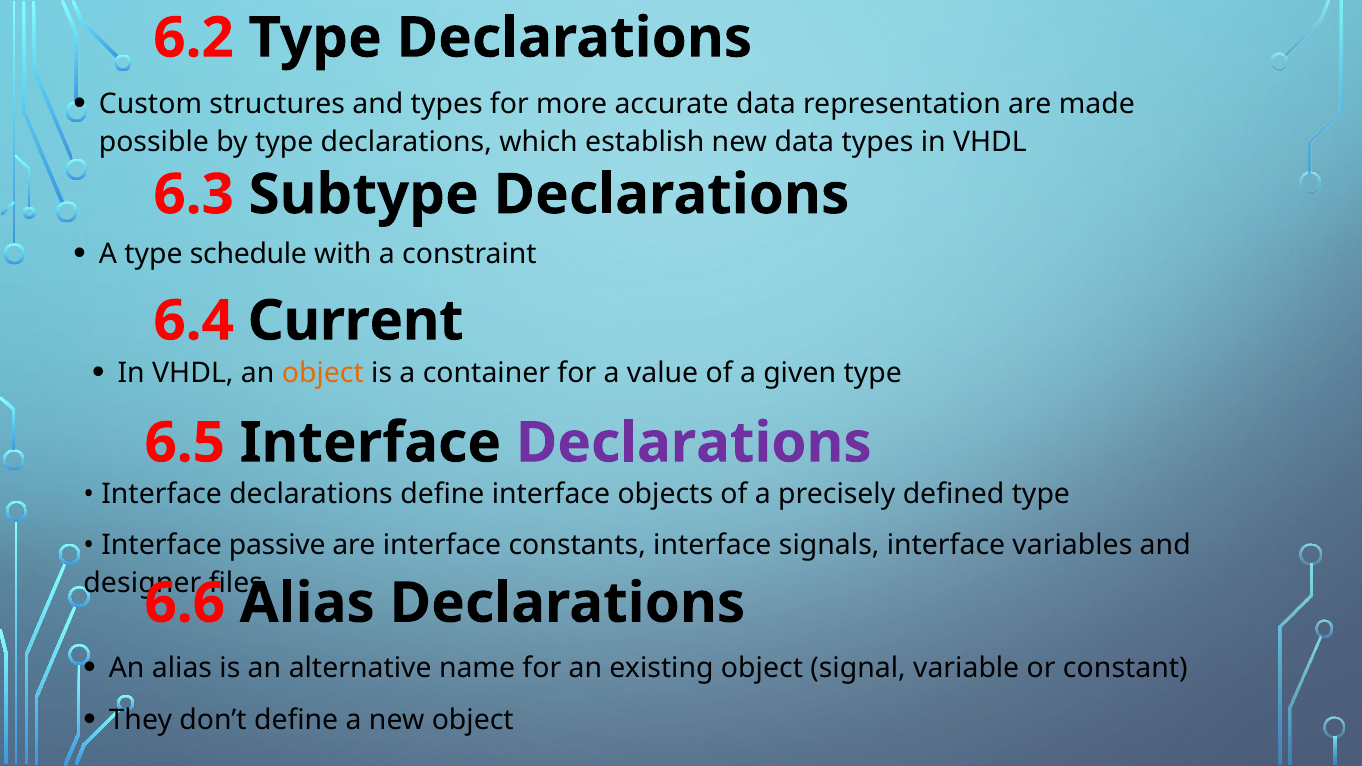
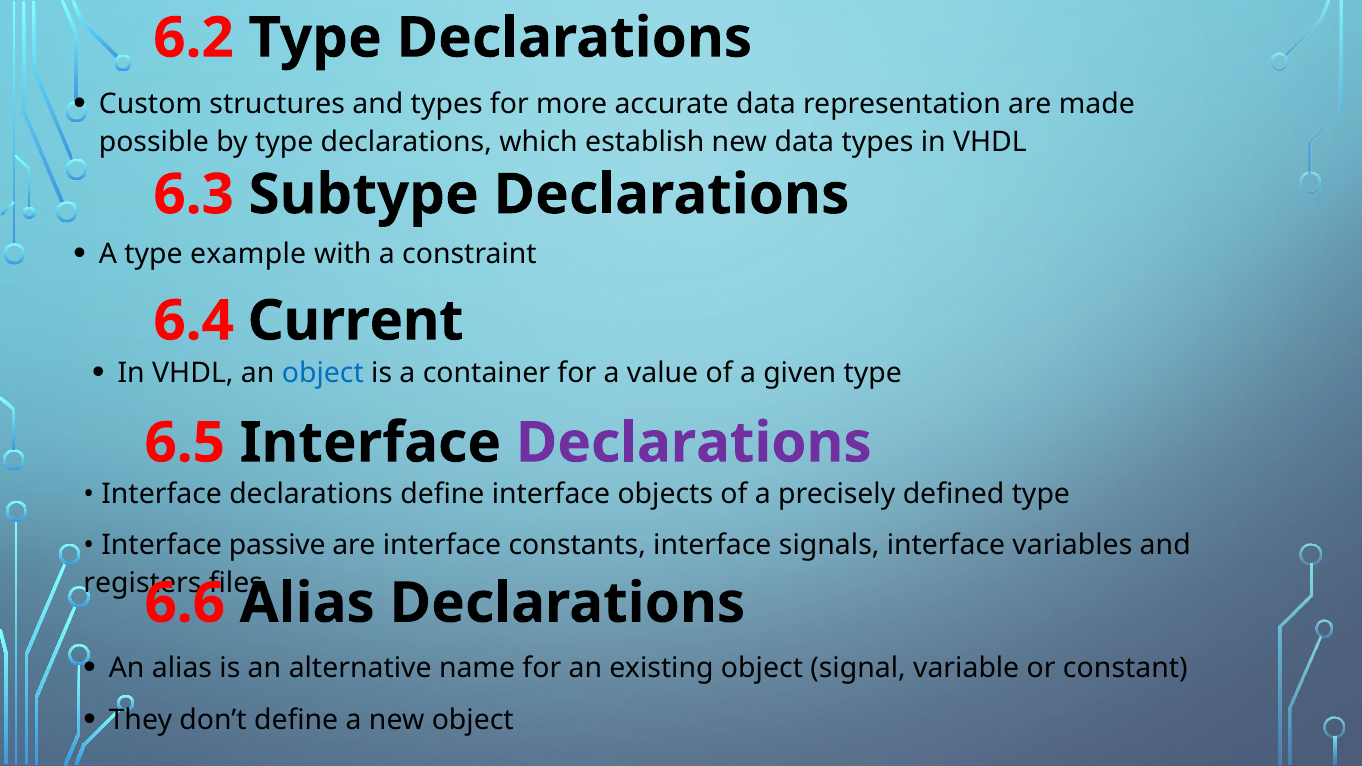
schedule: schedule -> example
object at (323, 373) colour: orange -> blue
designer: designer -> registers
